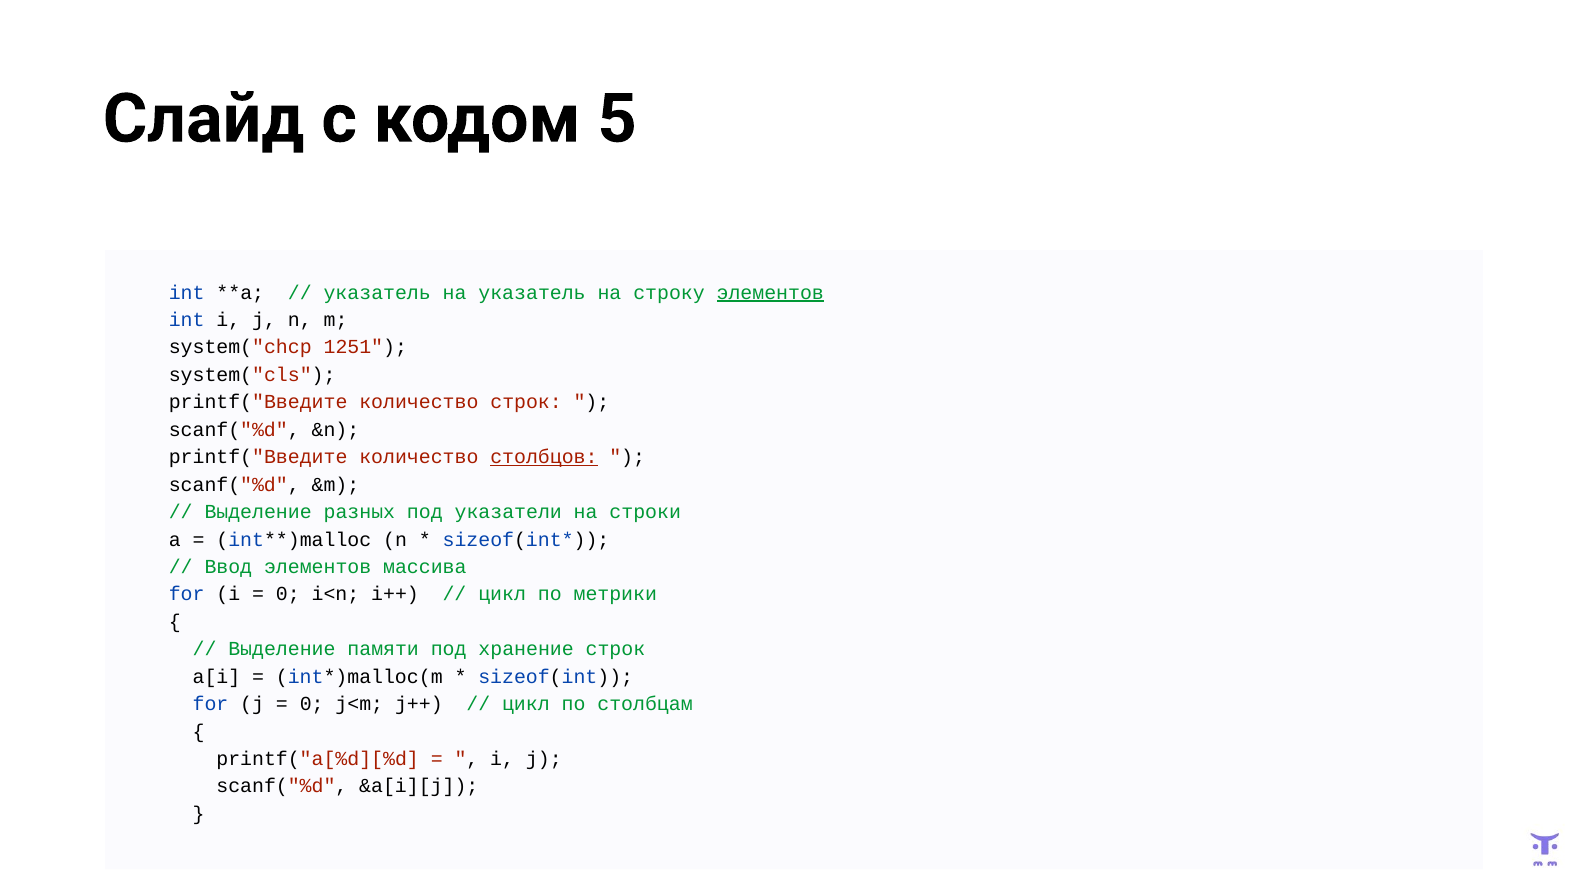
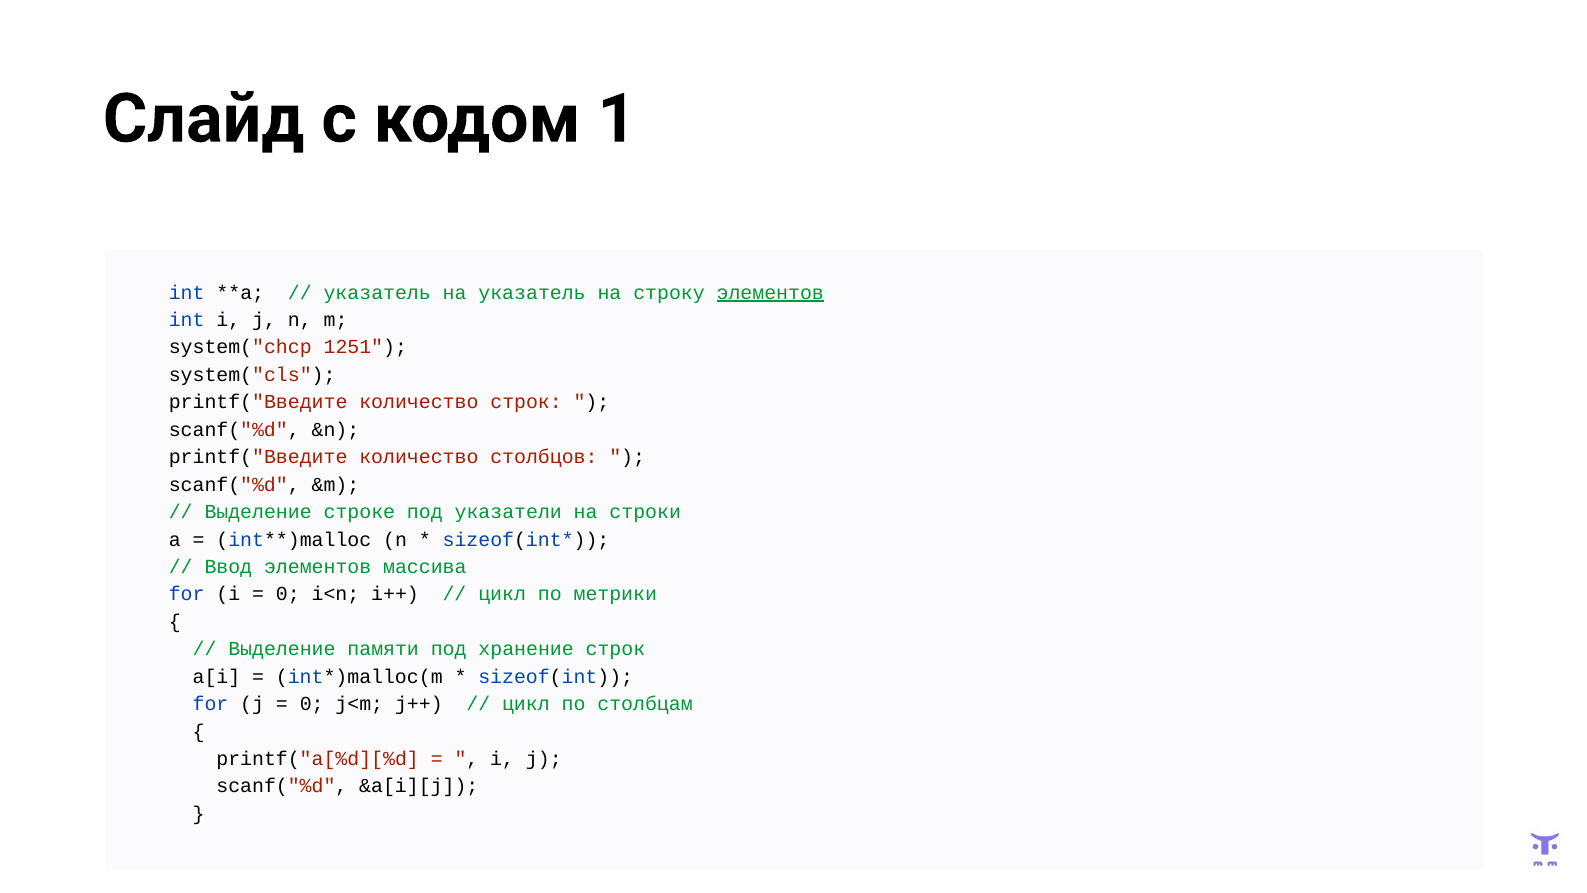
5: 5 -> 1
столбцов underline: present -> none
разных: разных -> строке
